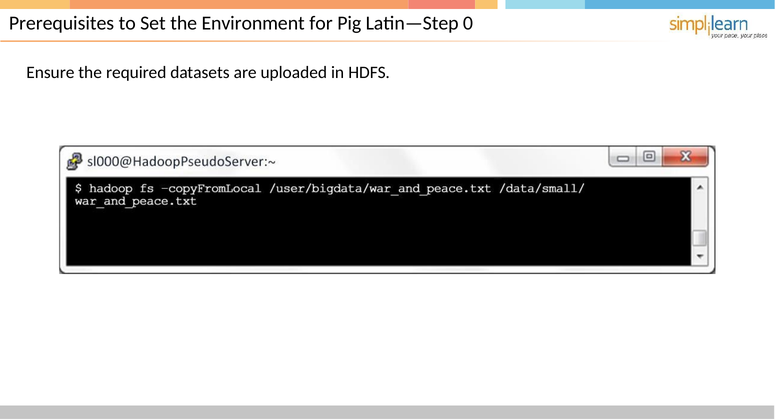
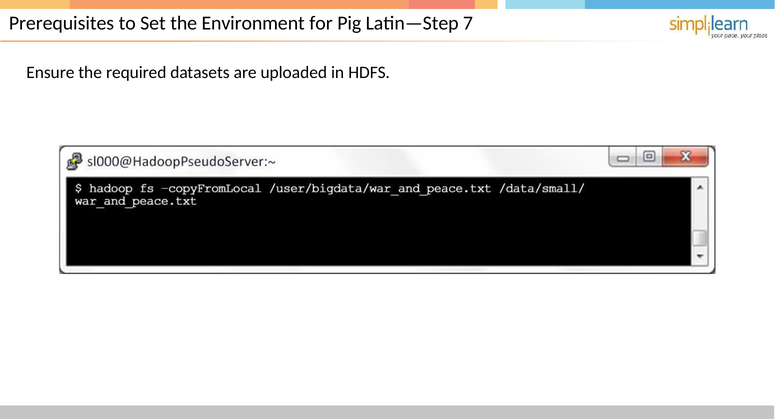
0: 0 -> 7
